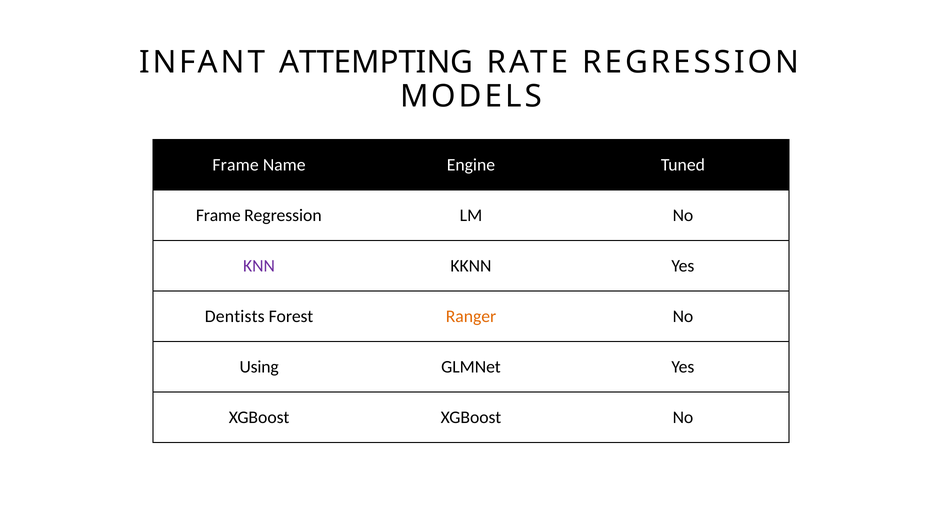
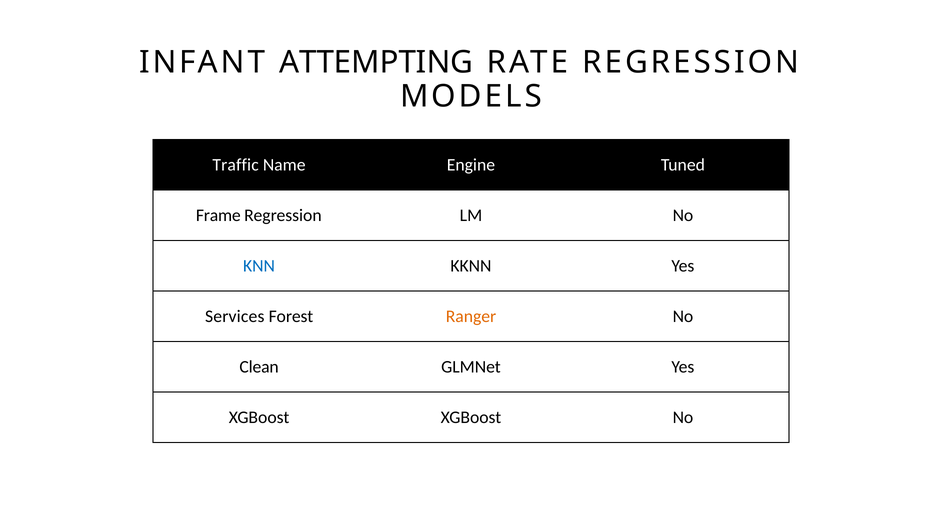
Frame at (236, 165): Frame -> Traffic
KNN colour: purple -> blue
Dentists: Dentists -> Services
Using: Using -> Clean
